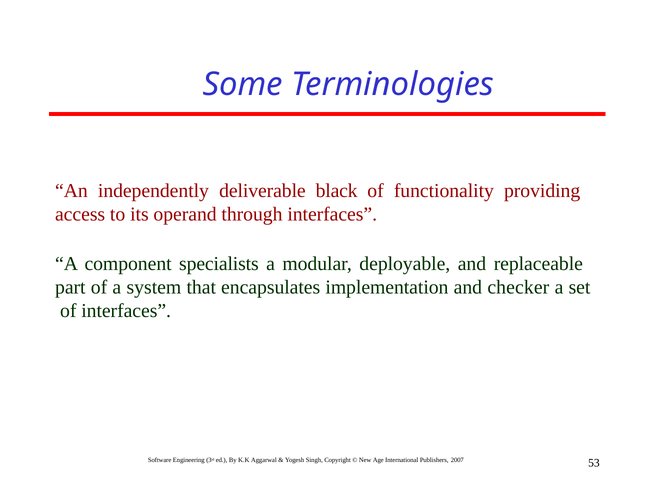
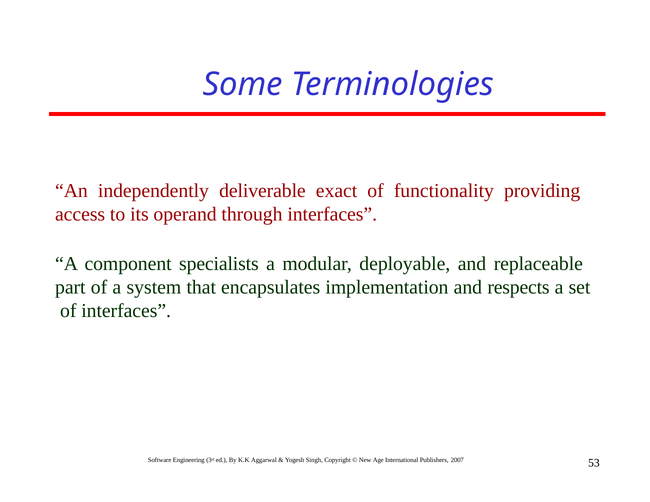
black: black -> exact
checker: checker -> respects
